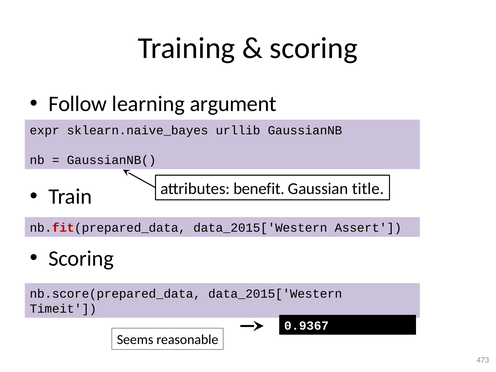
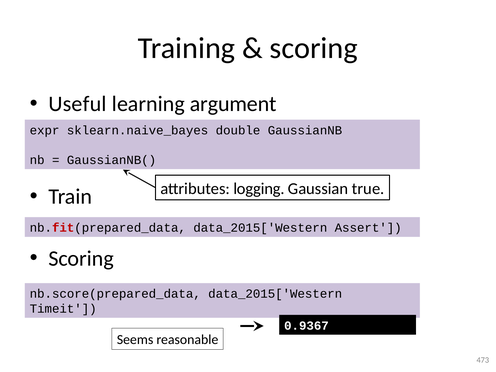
Follow: Follow -> Useful
urllib: urllib -> double
benefit: benefit -> logging
title: title -> true
